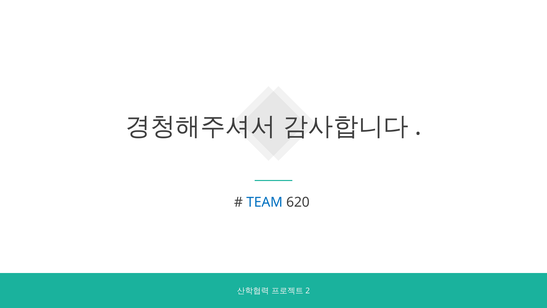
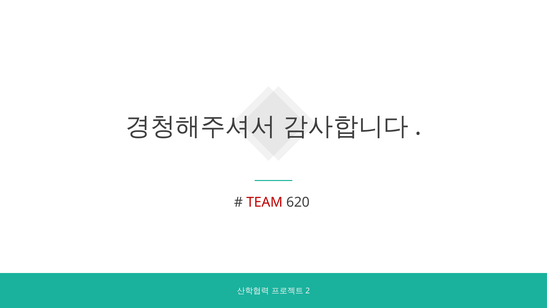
TEAM colour: blue -> red
